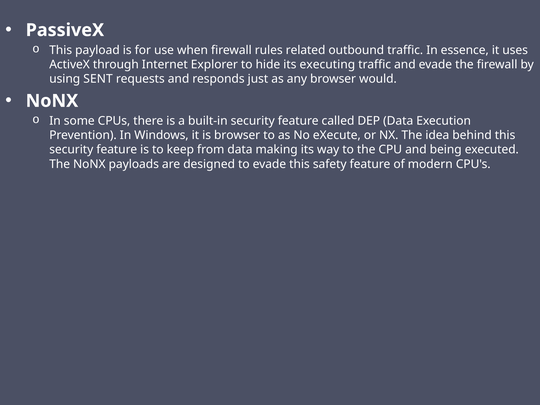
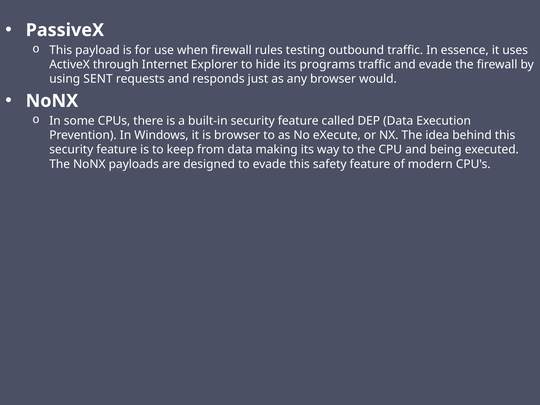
related: related -> testing
executing: executing -> programs
